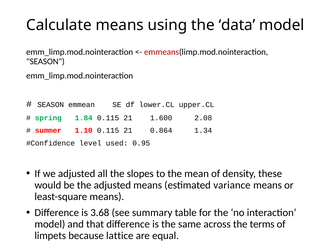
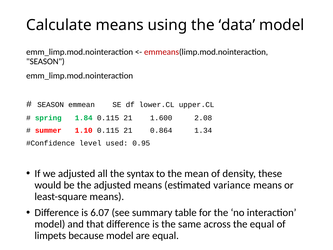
slopes: slopes -> syntax
3.68: 3.68 -> 6.07
the terms: terms -> equal
because lattice: lattice -> model
